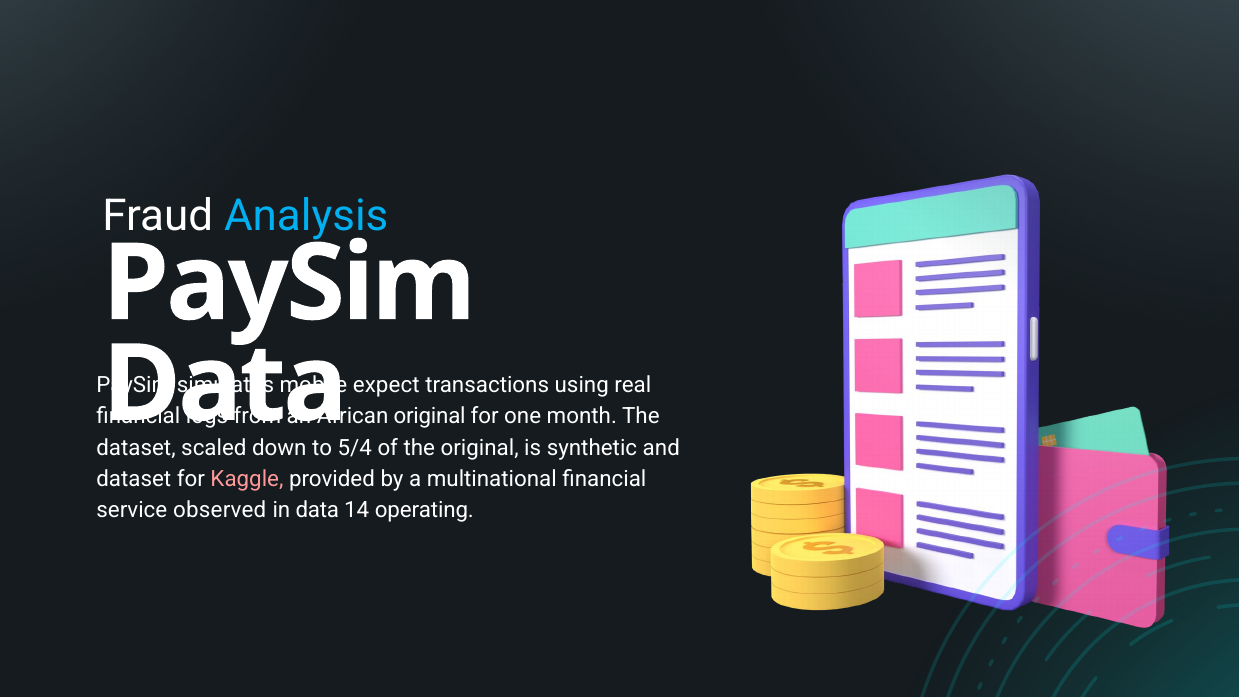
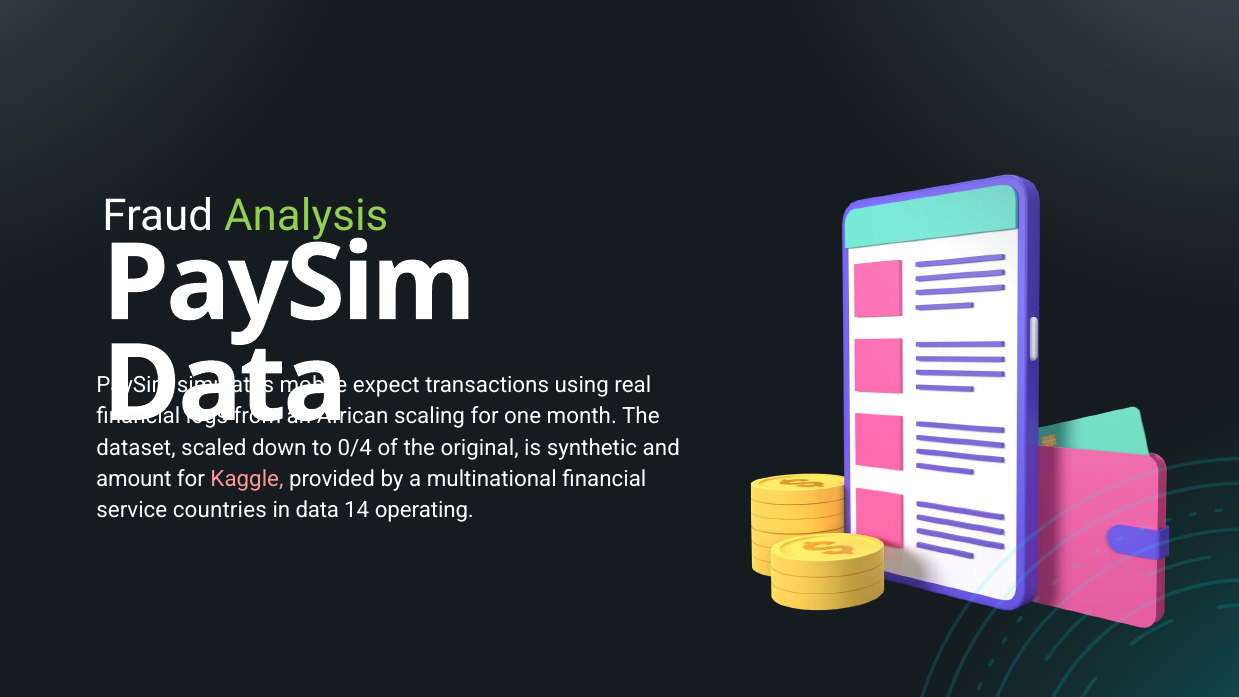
Analysis colour: light blue -> light green
original at (430, 416): original -> scaling
5/4: 5/4 -> 0/4
dataset at (134, 479): dataset -> amount
observed: observed -> countries
